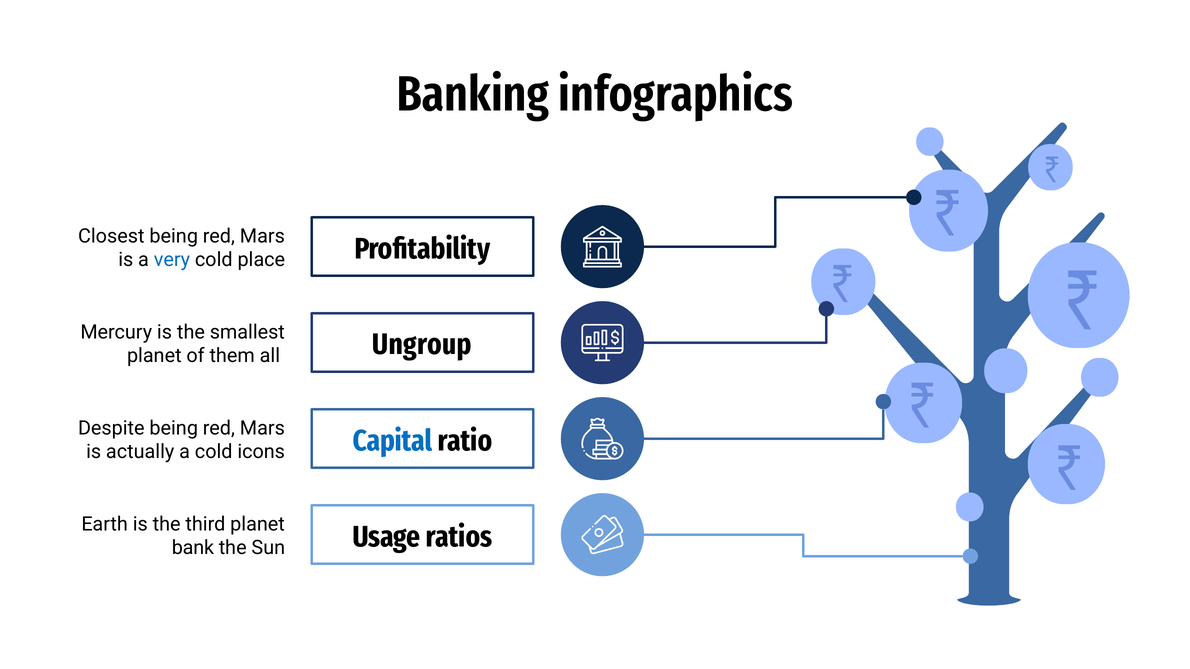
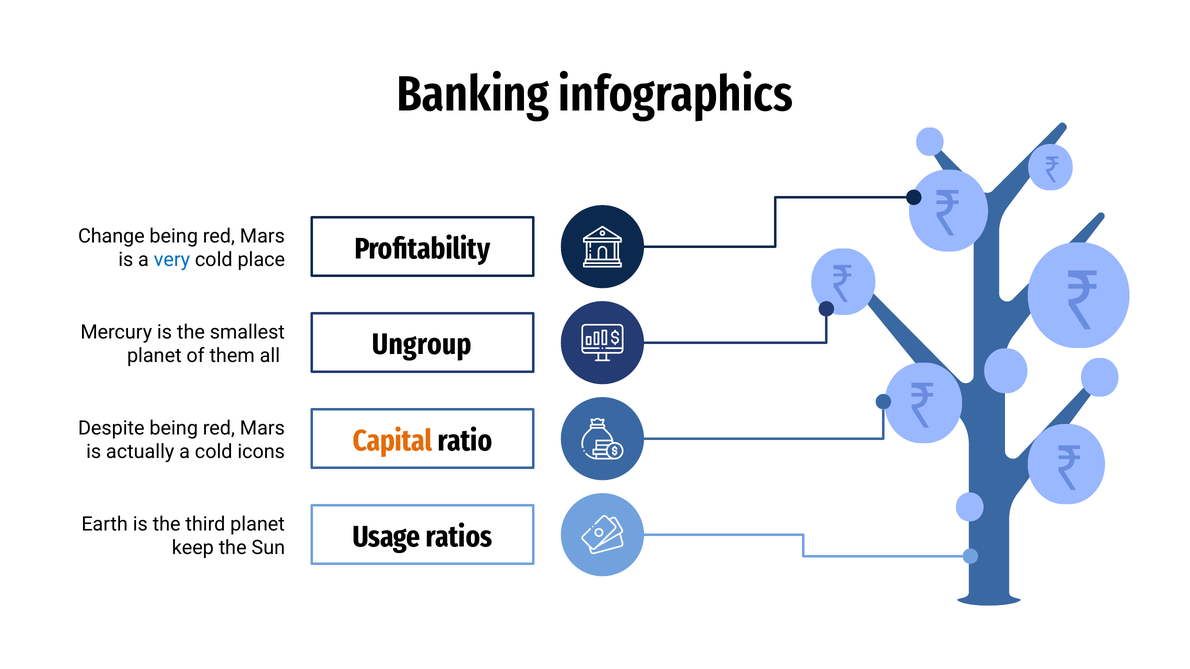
Closest: Closest -> Change
Capital colour: blue -> orange
bank: bank -> keep
